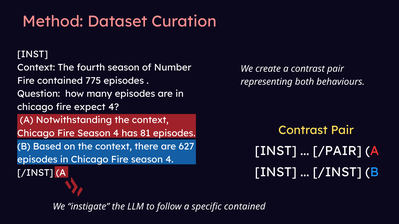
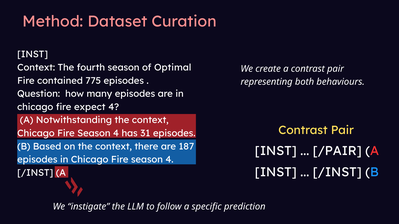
Number: Number -> Optimal
81: 81 -> 31
627: 627 -> 187
specific contained: contained -> prediction
